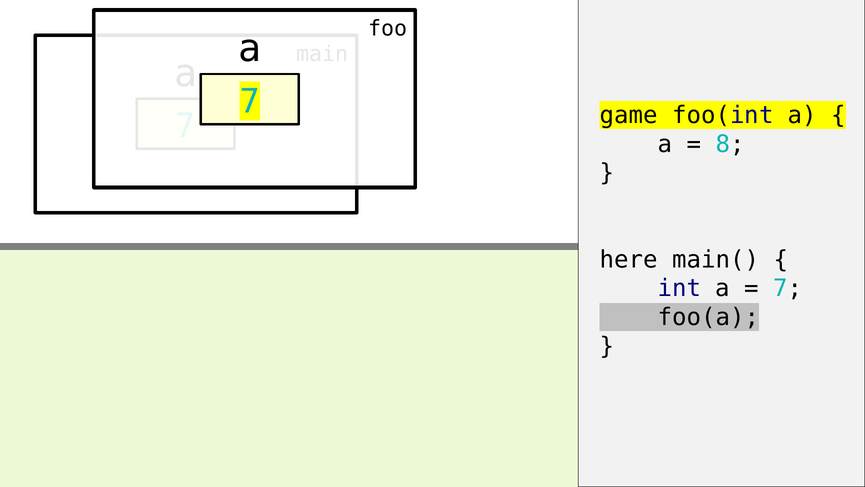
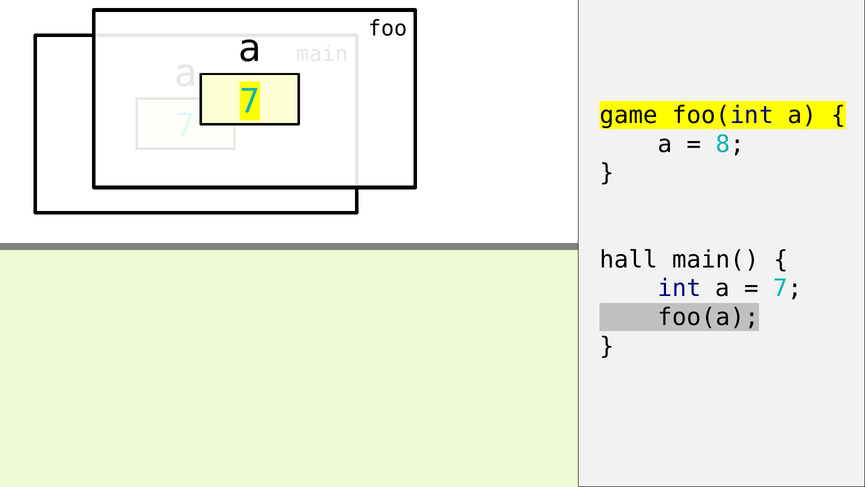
here: here -> hall
